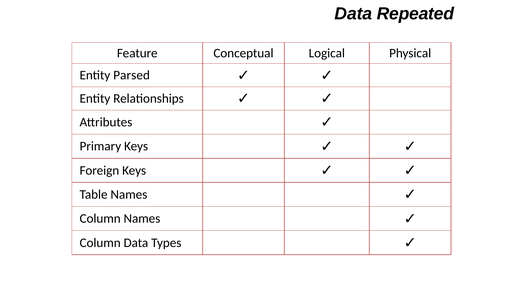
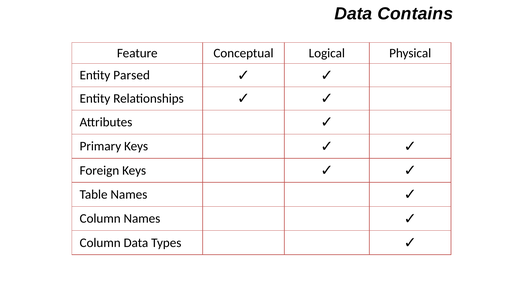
Repeated: Repeated -> Contains
